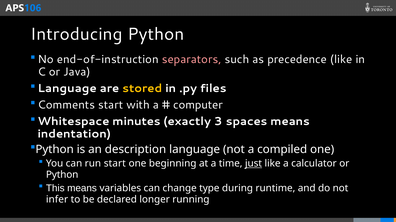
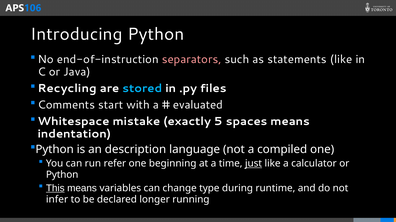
precedence: precedence -> statements
Language at (67, 89): Language -> Recycling
stored colour: yellow -> light blue
computer: computer -> evaluated
minutes: minutes -> mistake
3: 3 -> 5
run start: start -> refer
This underline: none -> present
